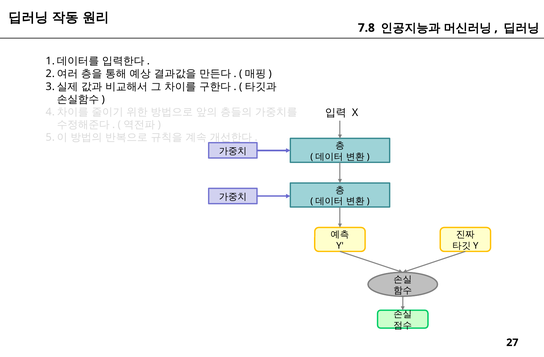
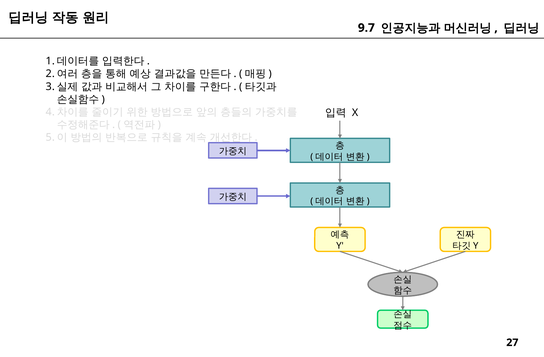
7.8: 7.8 -> 9.7
